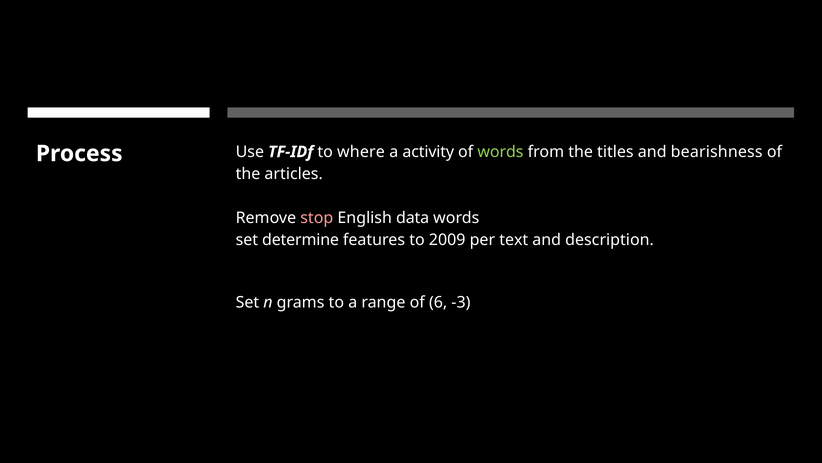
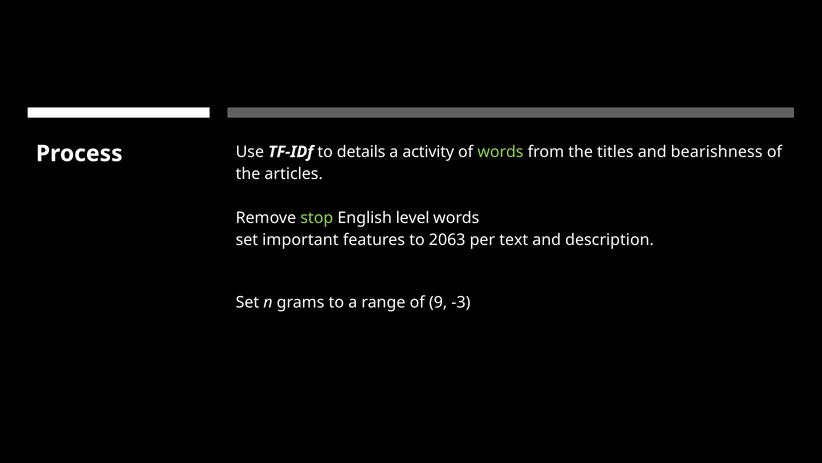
where: where -> details
stop colour: pink -> light green
data: data -> level
determine: determine -> important
2009: 2009 -> 2063
6: 6 -> 9
